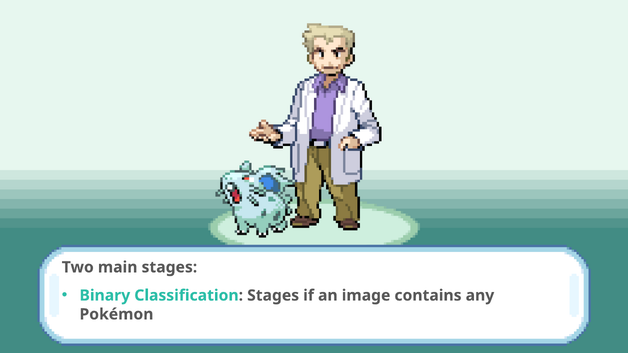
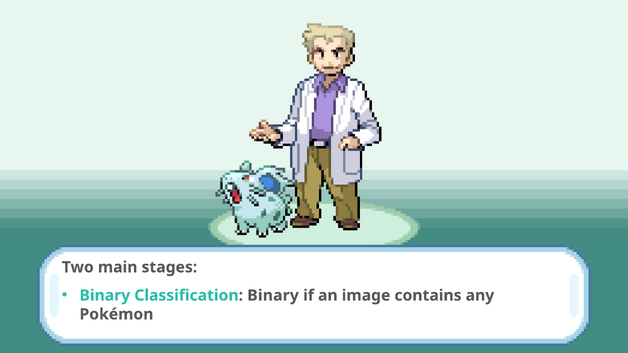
Classification Stages: Stages -> Binary
